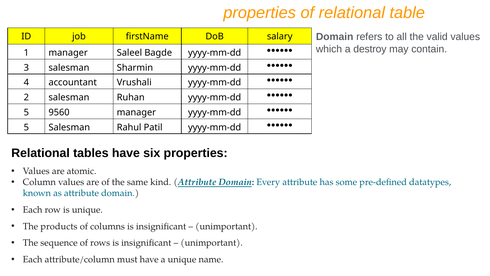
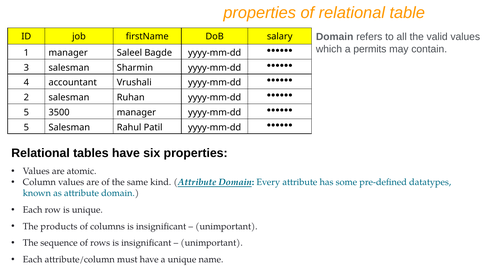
destroy: destroy -> permits
9560: 9560 -> 3500
